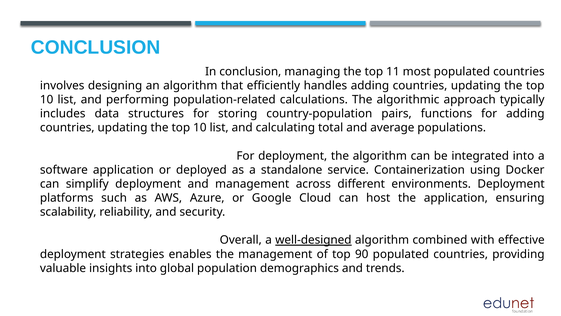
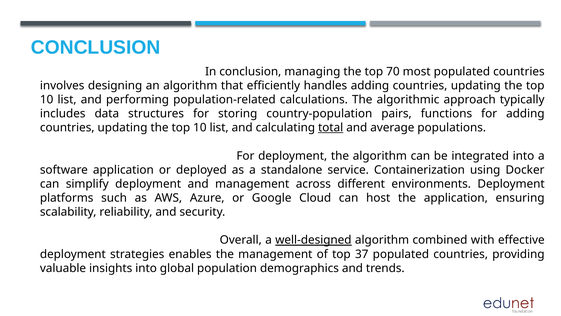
11: 11 -> 70
total underline: none -> present
90: 90 -> 37
